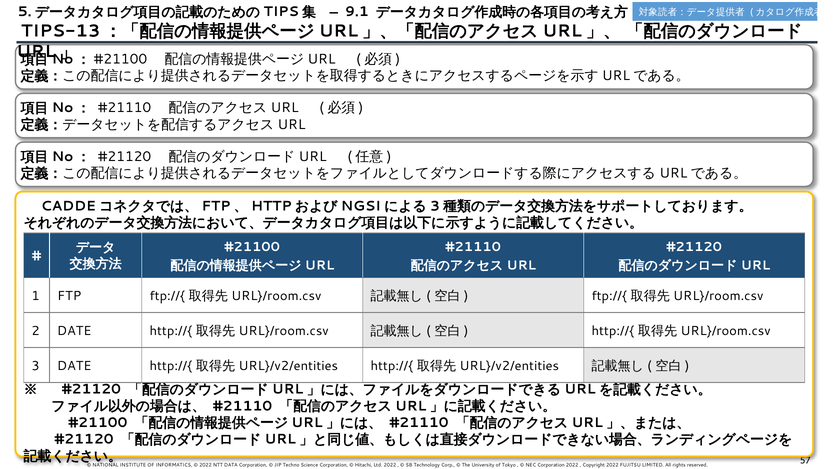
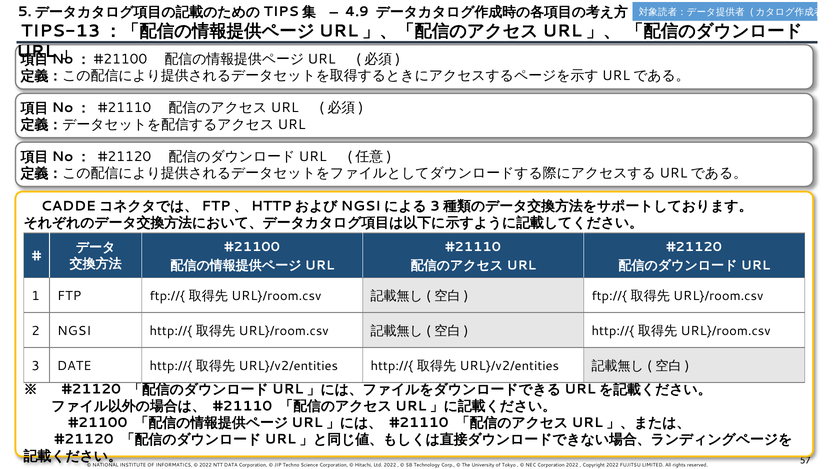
9.1: 9.1 -> 4.9
2 DATE: DATE -> NGSI
